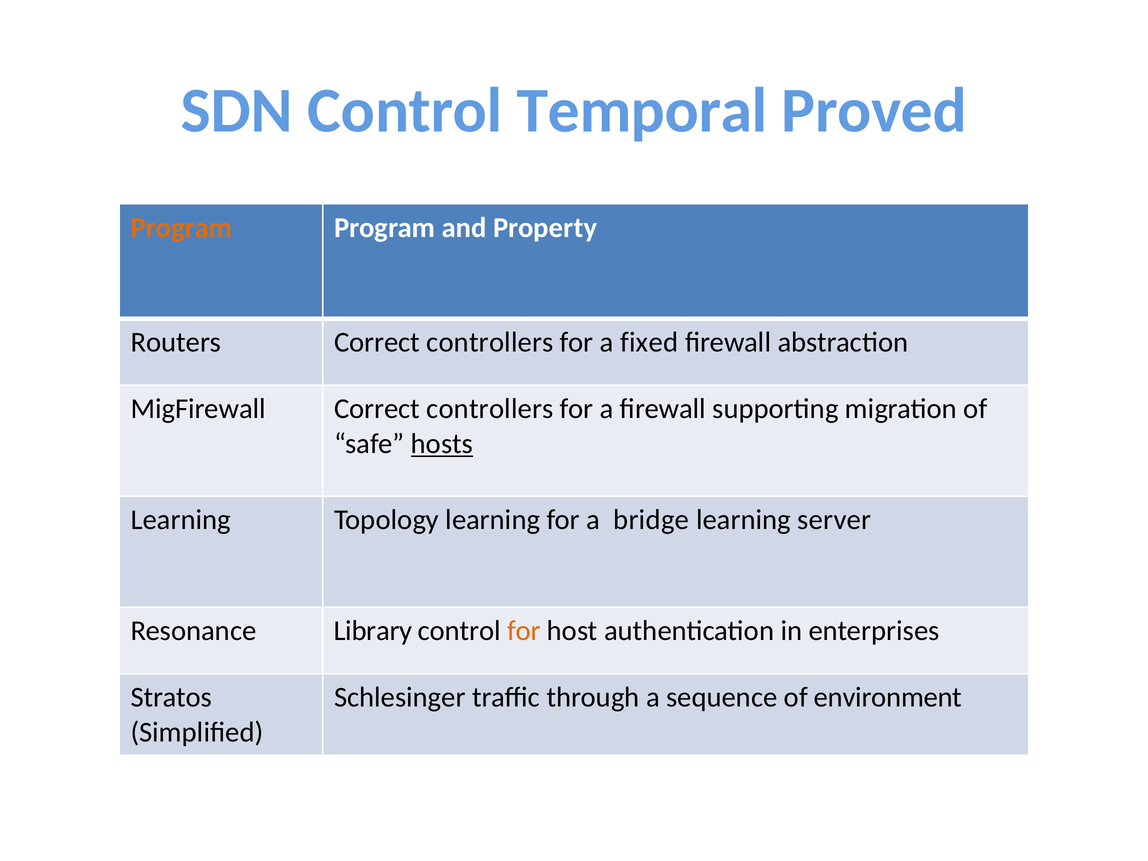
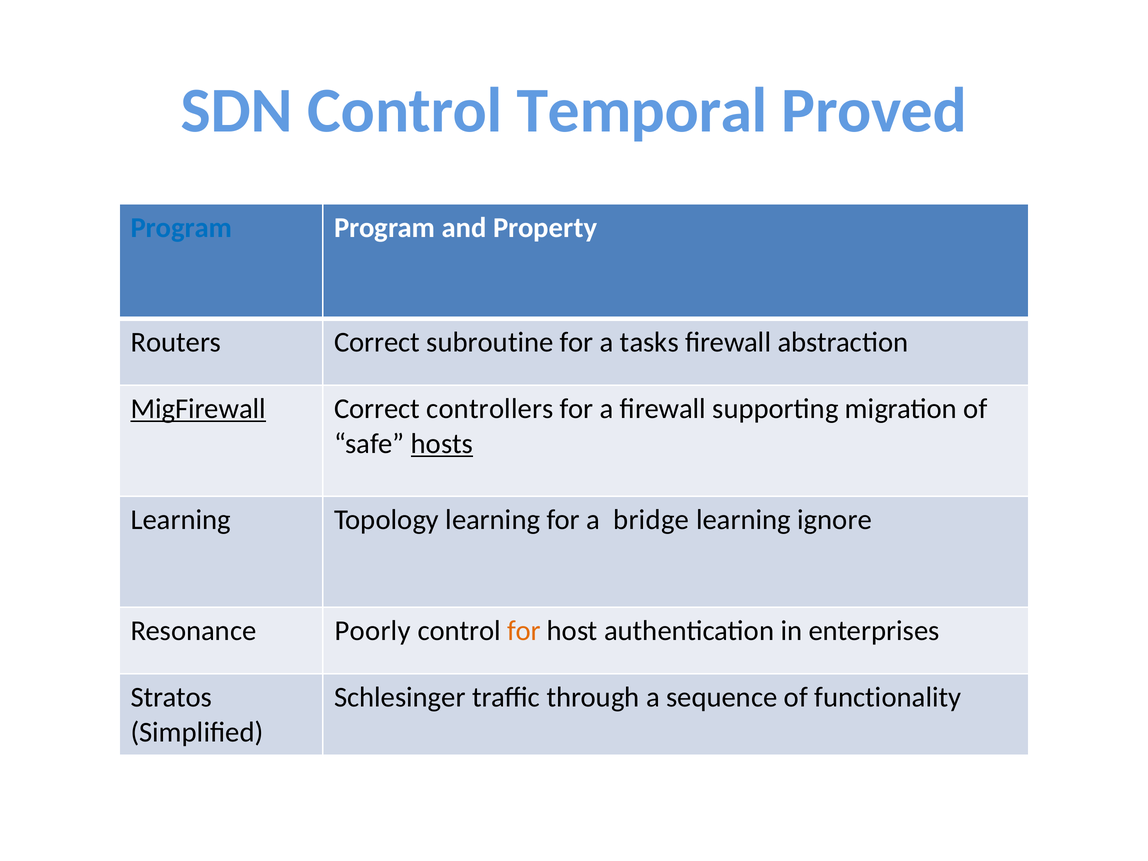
Program at (181, 228) colour: orange -> blue
controllers at (490, 342): controllers -> subroutine
fixed: fixed -> tasks
MigFirewall underline: none -> present
server: server -> ignore
Library: Library -> Poorly
environment: environment -> functionality
